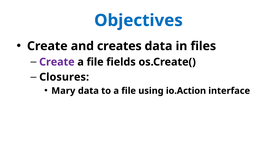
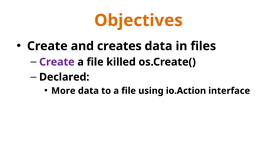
Objectives colour: blue -> orange
fields: fields -> killed
Closures: Closures -> Declared
Mary: Mary -> More
